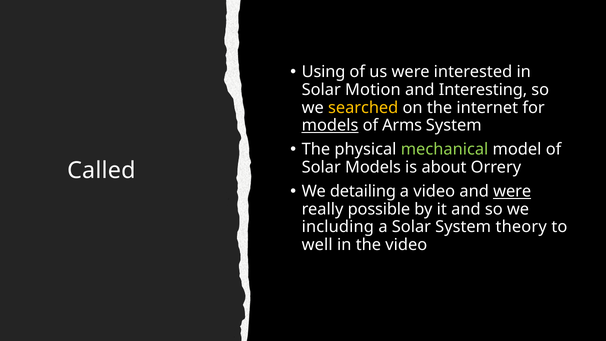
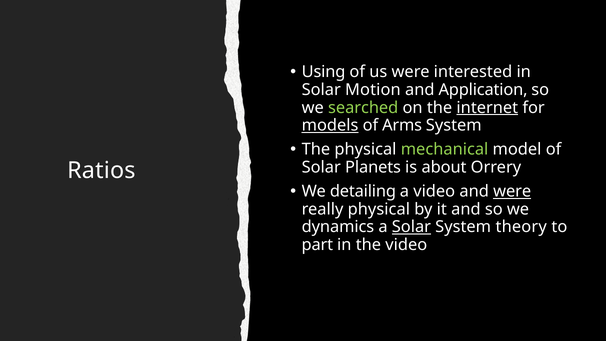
Interesting: Interesting -> Application
searched colour: yellow -> light green
internet underline: none -> present
Solar Models: Models -> Planets
Called: Called -> Ratios
really possible: possible -> physical
including: including -> dynamics
Solar at (411, 227) underline: none -> present
well: well -> part
